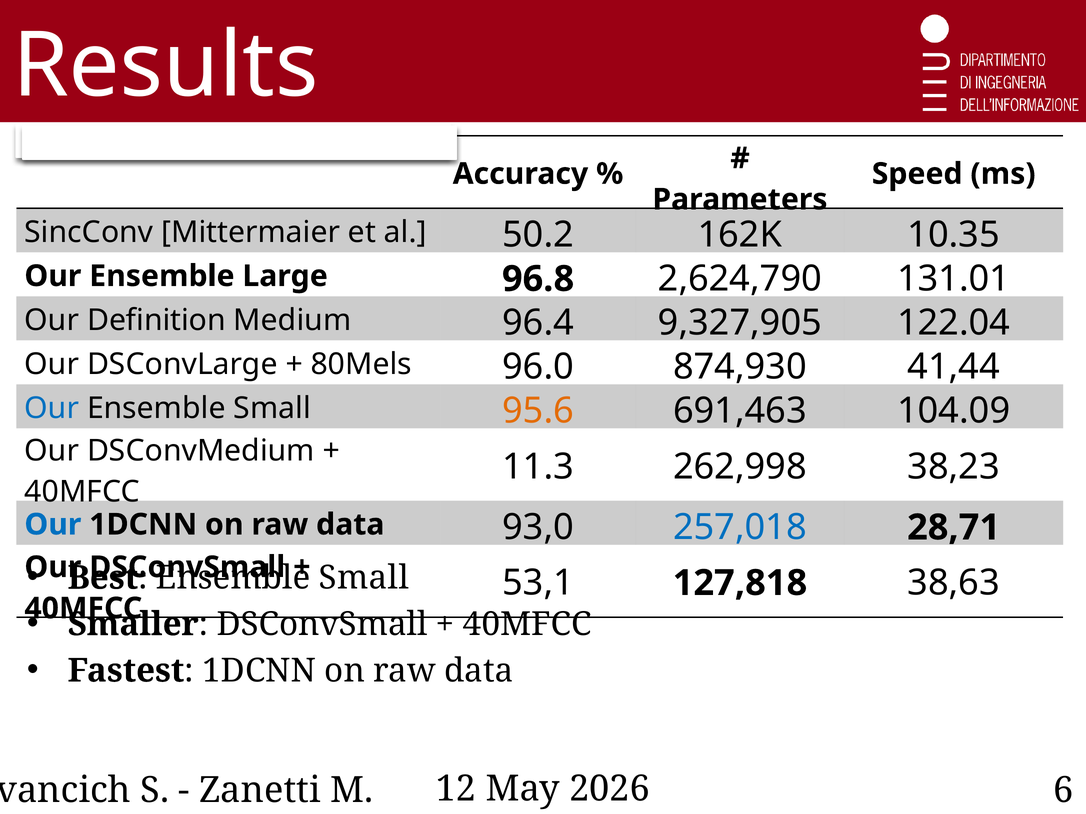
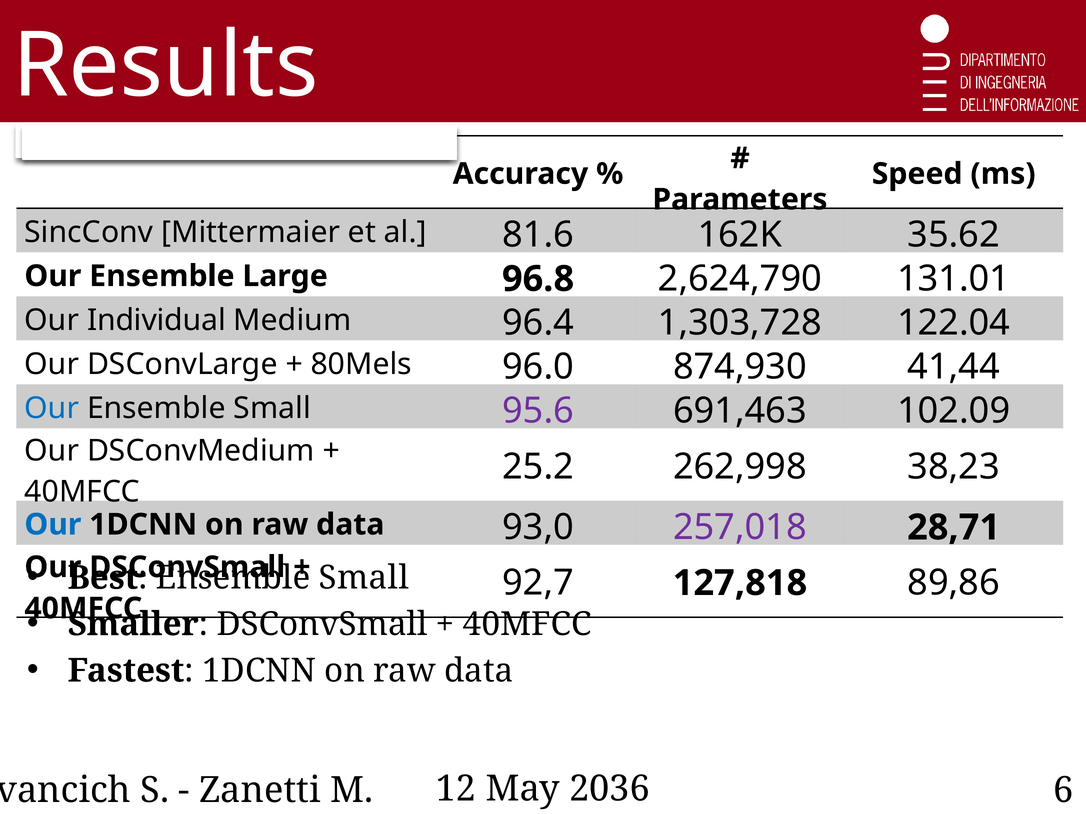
50.2: 50.2 -> 81.6
10.35: 10.35 -> 35.62
Definition: Definition -> Individual
9,327,905: 9,327,905 -> 1,303,728
95.6 colour: orange -> purple
104.09: 104.09 -> 102.09
11.3: 11.3 -> 25.2
257,018 colour: blue -> purple
53,1: 53,1 -> 92,7
38,63: 38,63 -> 89,86
2026: 2026 -> 2036
